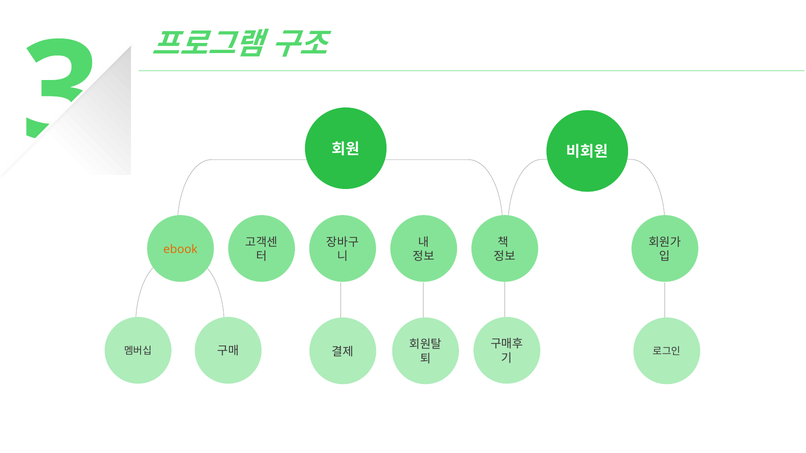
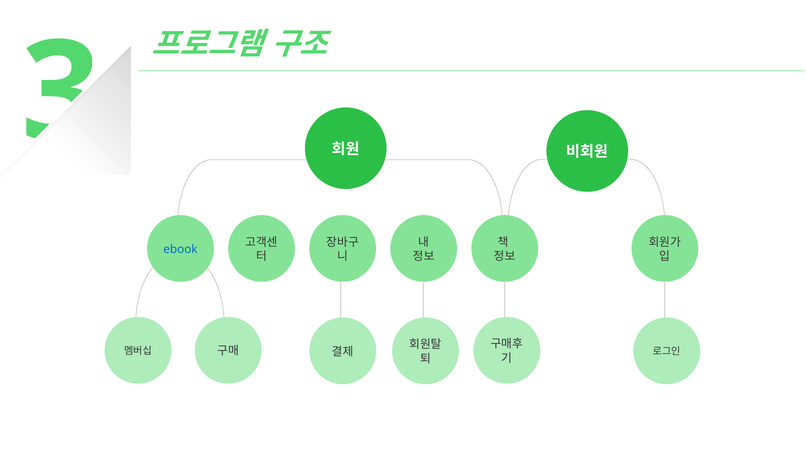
ebook colour: orange -> blue
